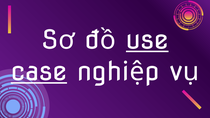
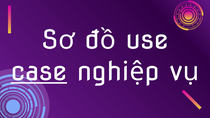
use underline: present -> none
